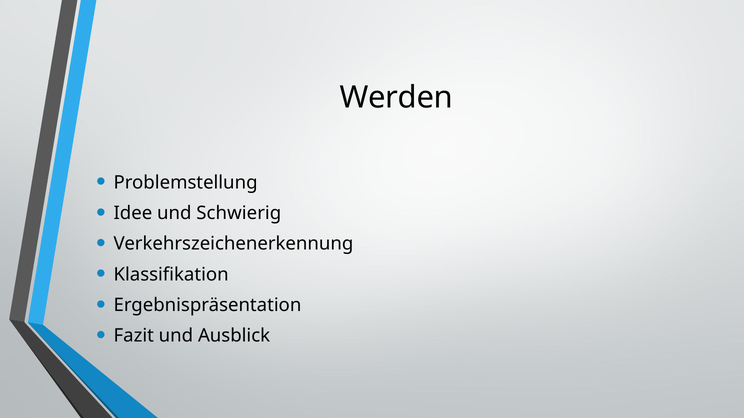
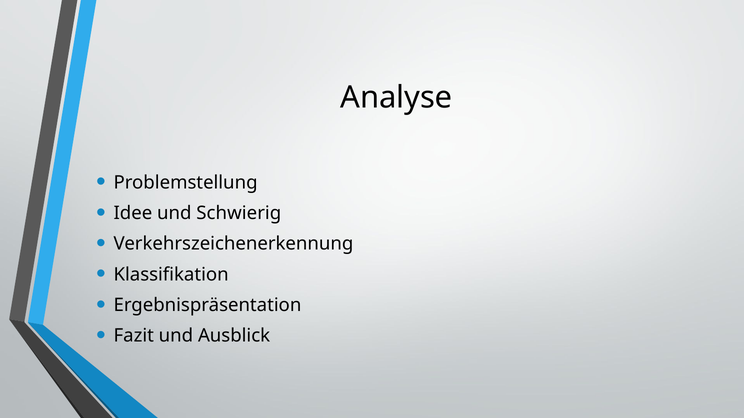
Werden: Werden -> Analyse
